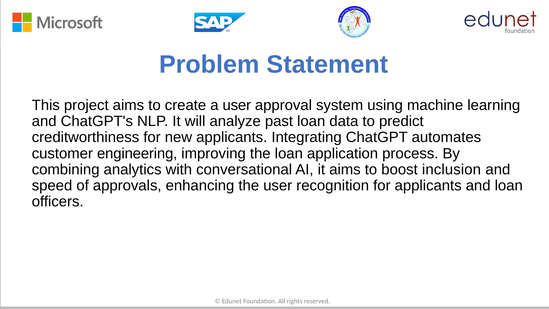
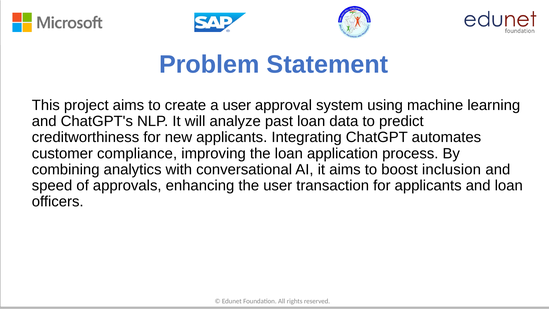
engineering: engineering -> compliance
recognition: recognition -> transaction
